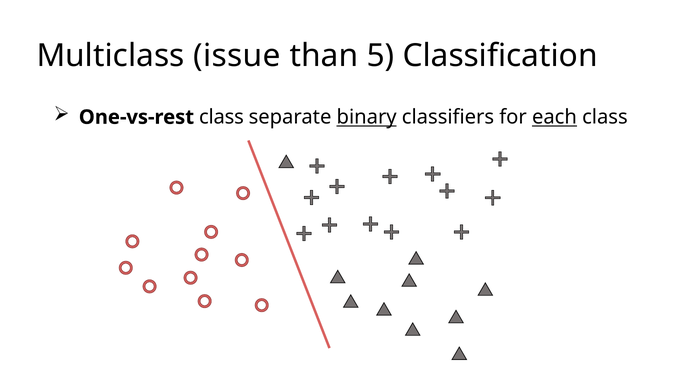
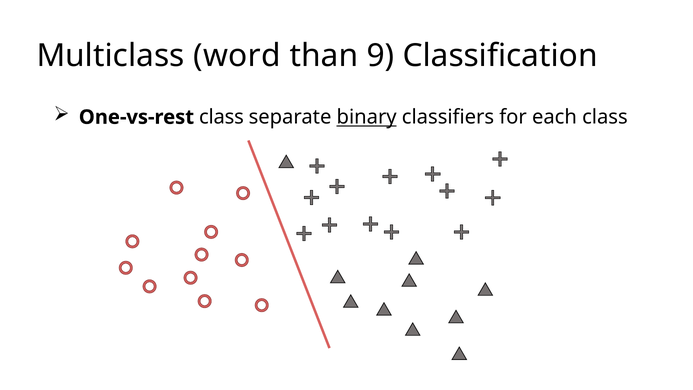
issue: issue -> word
5: 5 -> 9
each underline: present -> none
